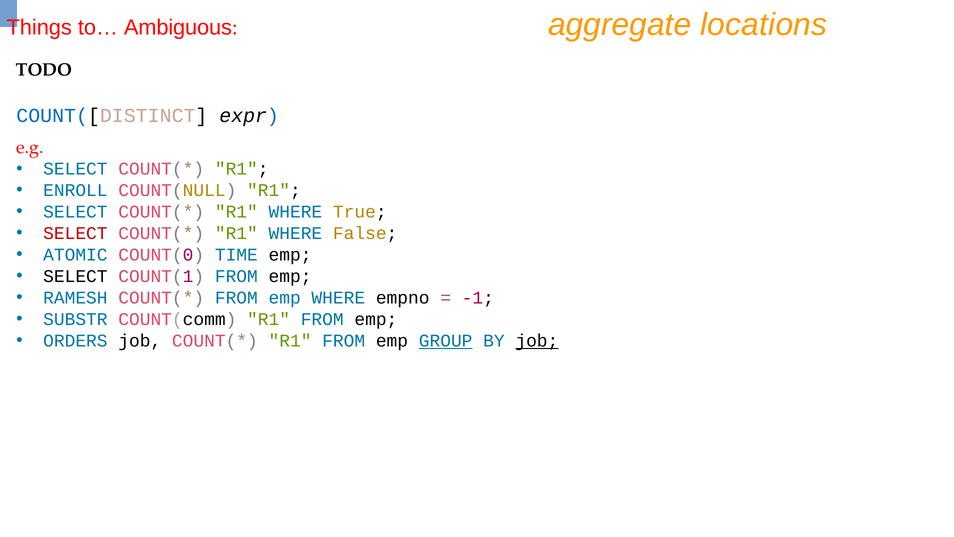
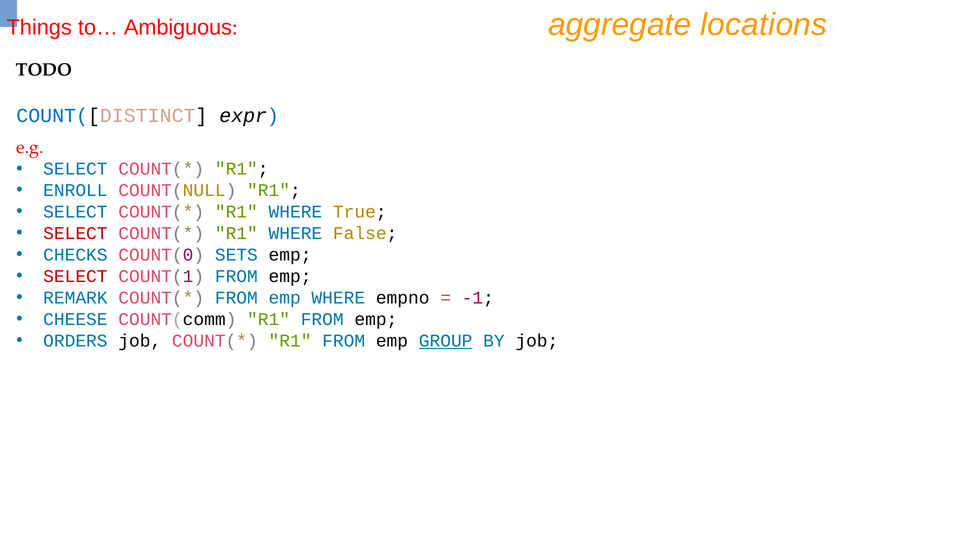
ATOMIC: ATOMIC -> CHECKS
TIME: TIME -> SETS
SELECT at (75, 276) colour: black -> red
RAMESH: RAMESH -> REMARK
SUBSTR: SUBSTR -> CHEESE
job at (537, 341) underline: present -> none
